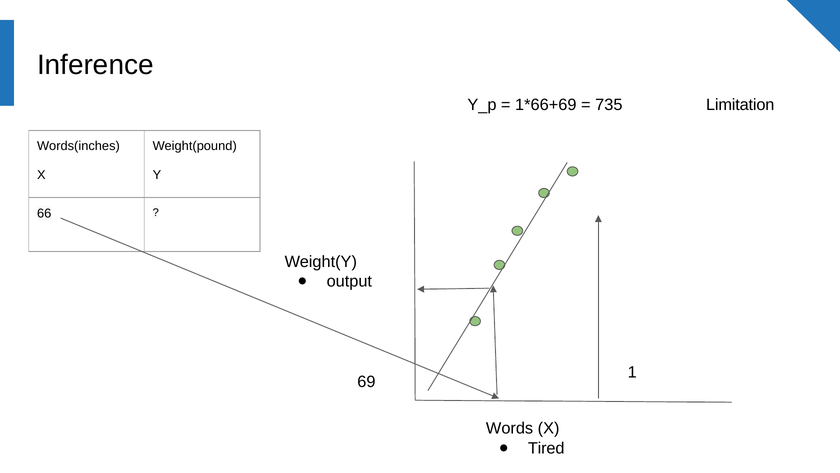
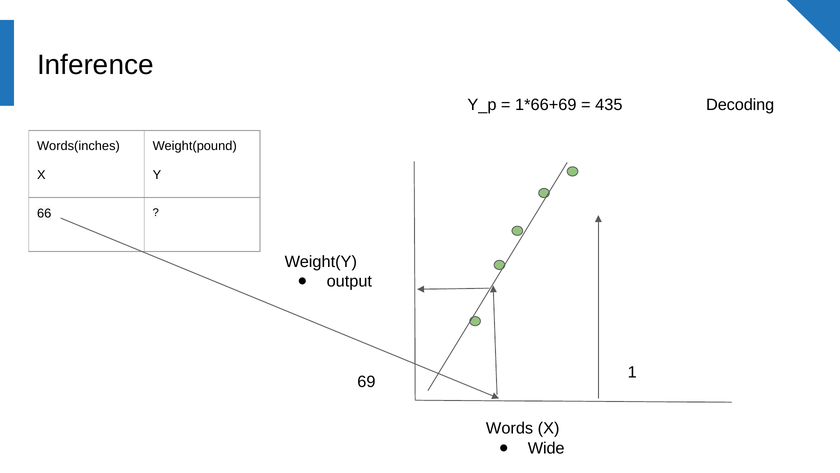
735: 735 -> 435
Limitation: Limitation -> Decoding
Tired: Tired -> Wide
